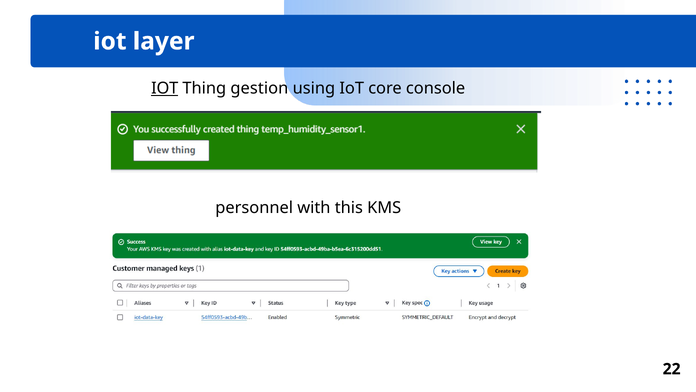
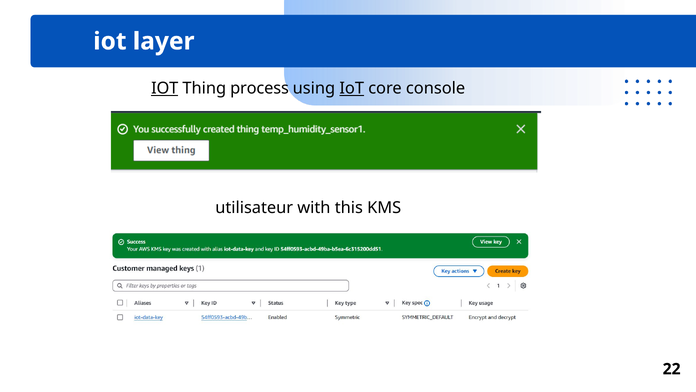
gestion: gestion -> process
IoT at (352, 88) underline: none -> present
personnel: personnel -> utilisateur
